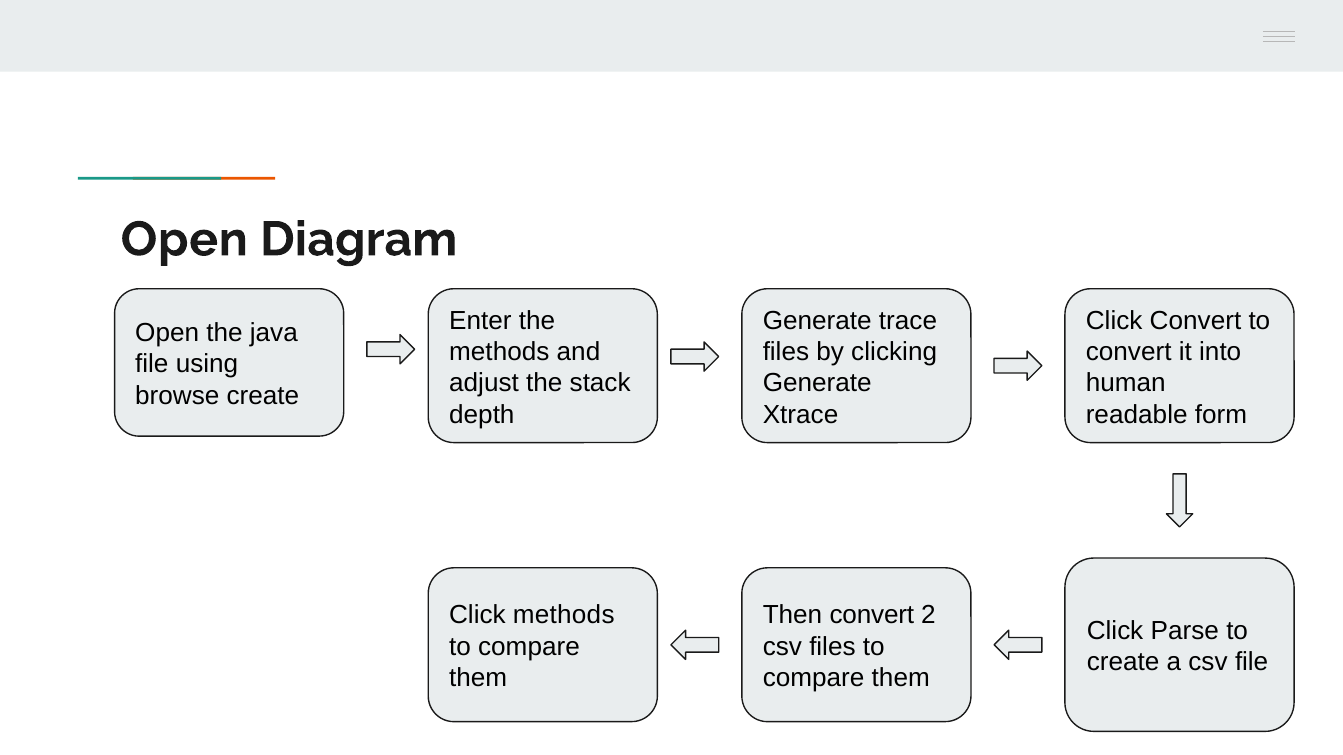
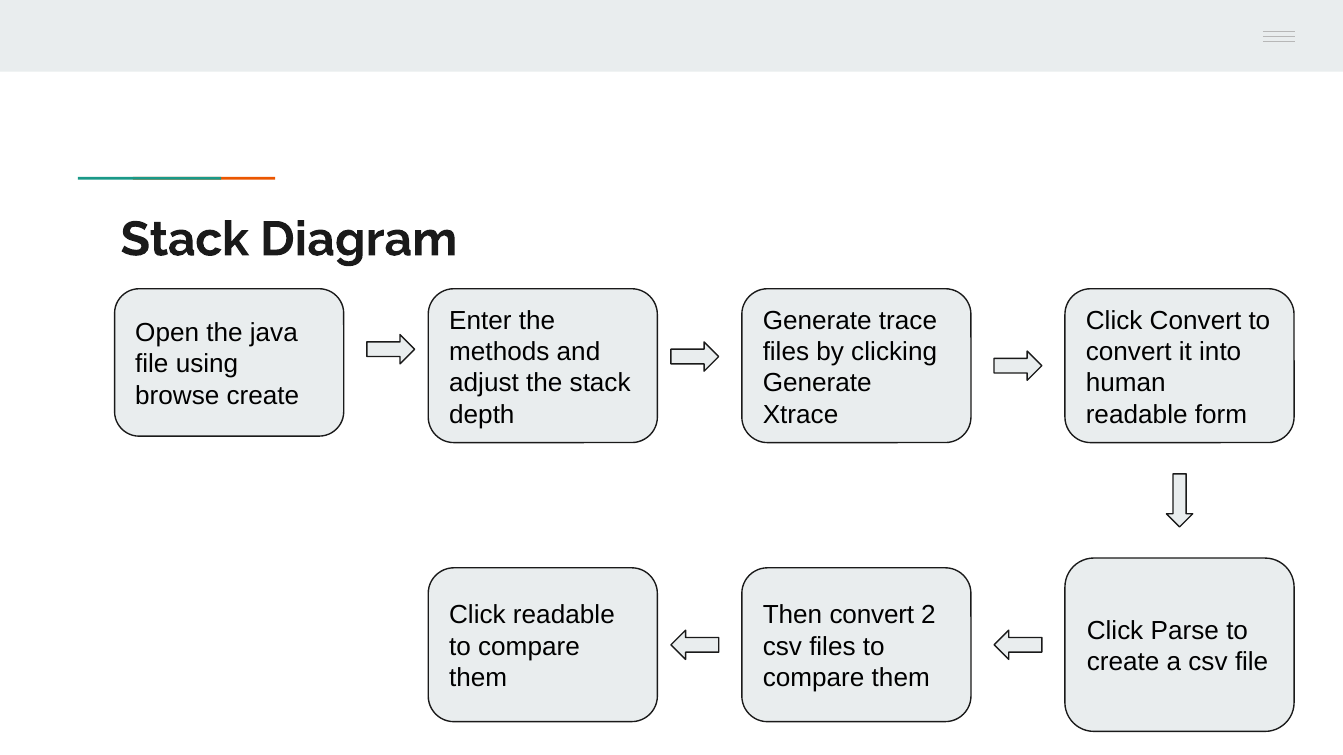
Open at (184, 240): Open -> Stack
Click methods: methods -> readable
